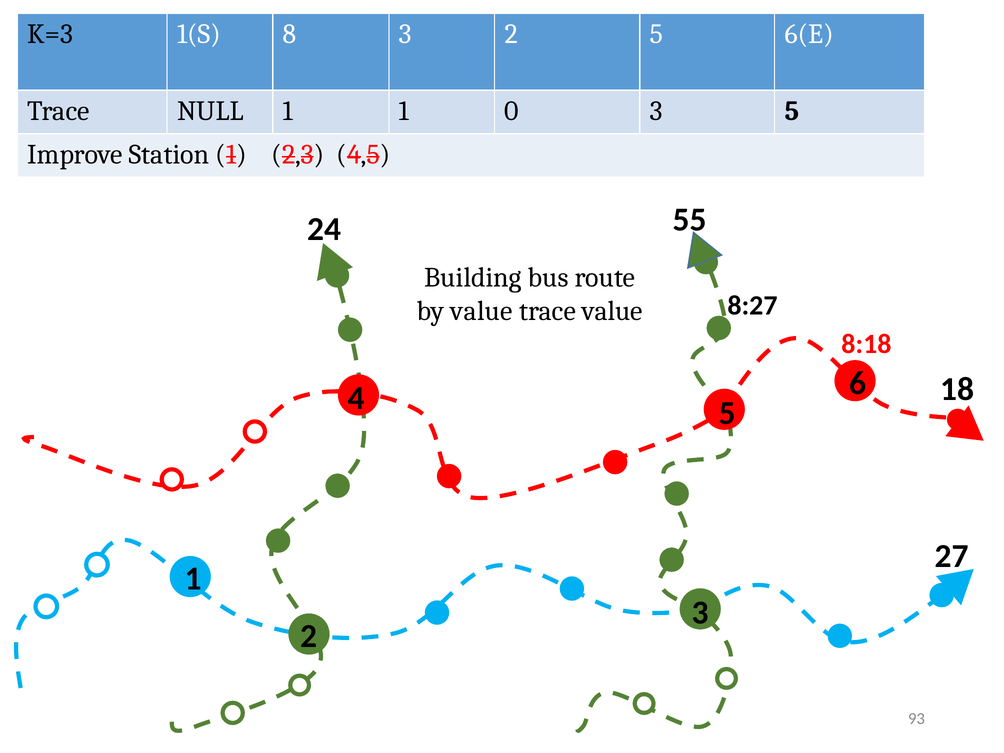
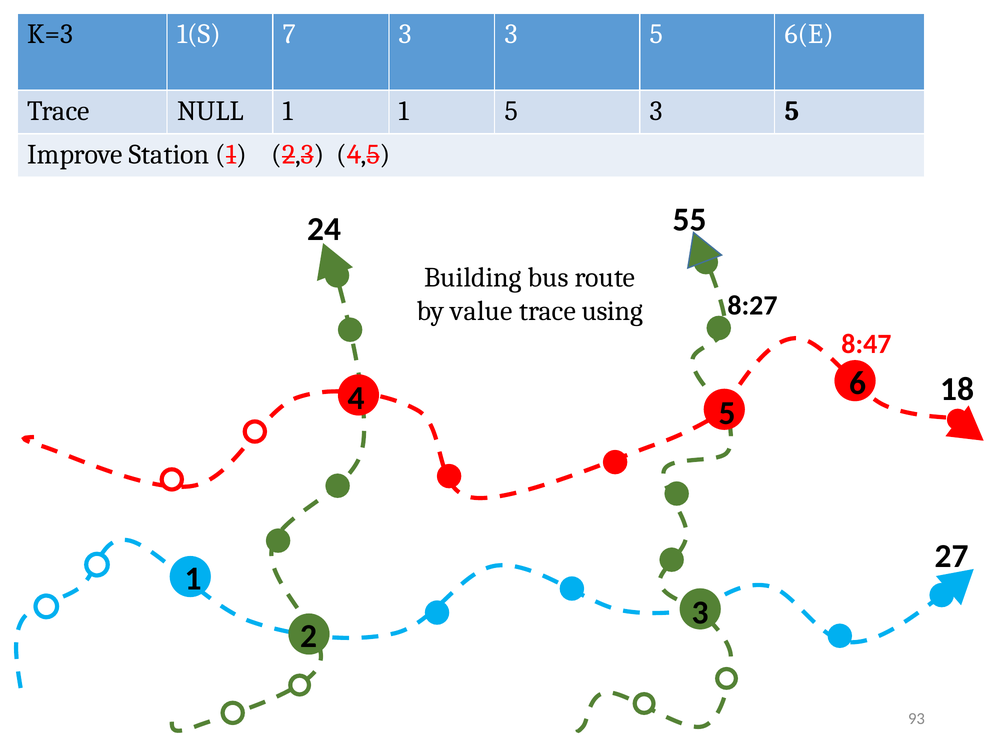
8: 8 -> 7
3 2: 2 -> 3
1 0: 0 -> 5
trace value: value -> using
8:18: 8:18 -> 8:47
